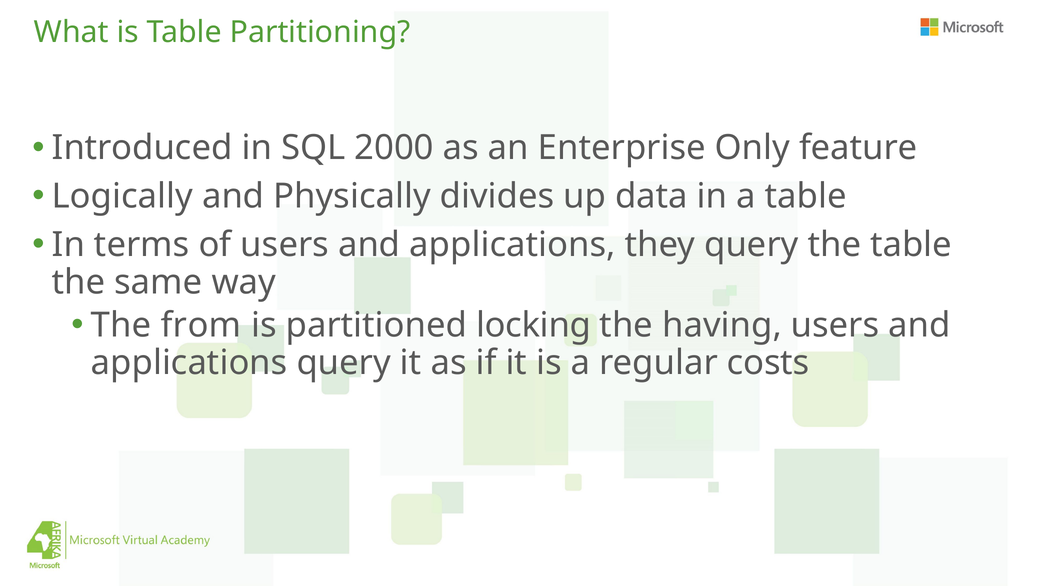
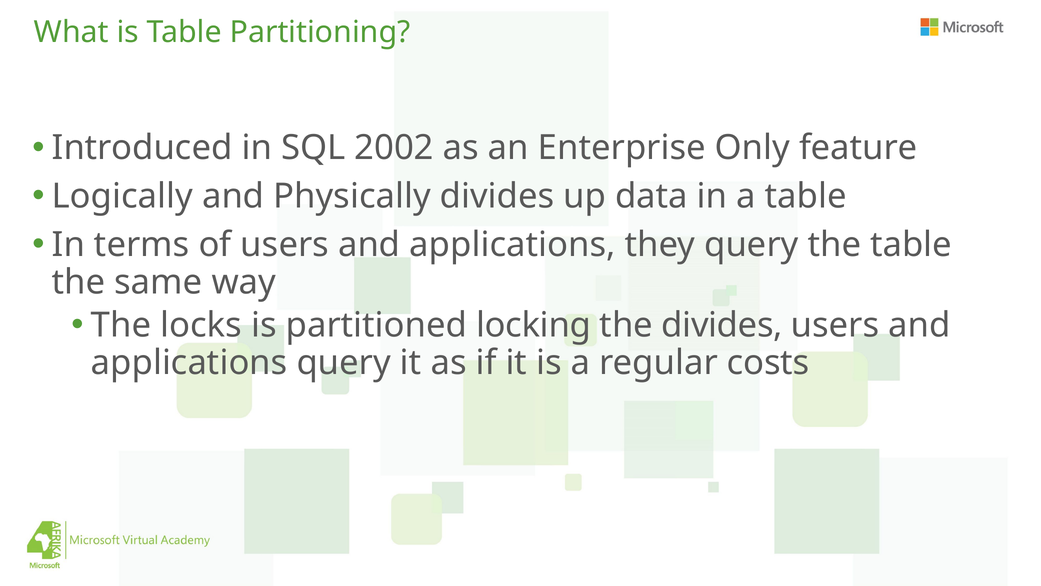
2000: 2000 -> 2002
from: from -> locks
the having: having -> divides
